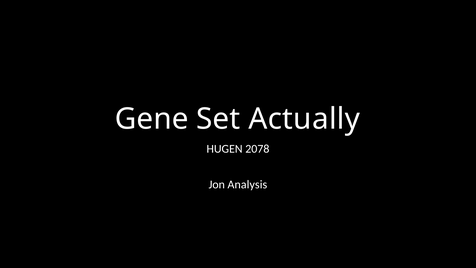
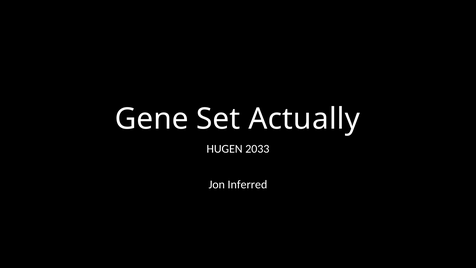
2078: 2078 -> 2033
Analysis: Analysis -> Inferred
